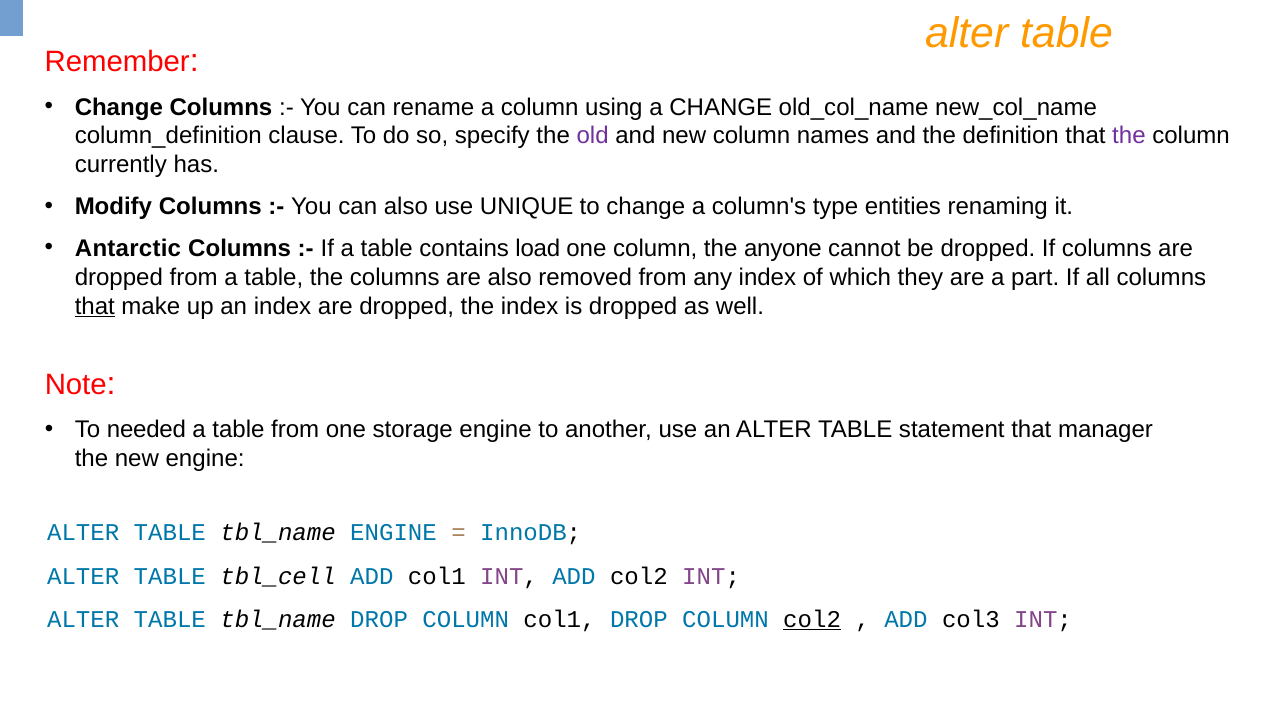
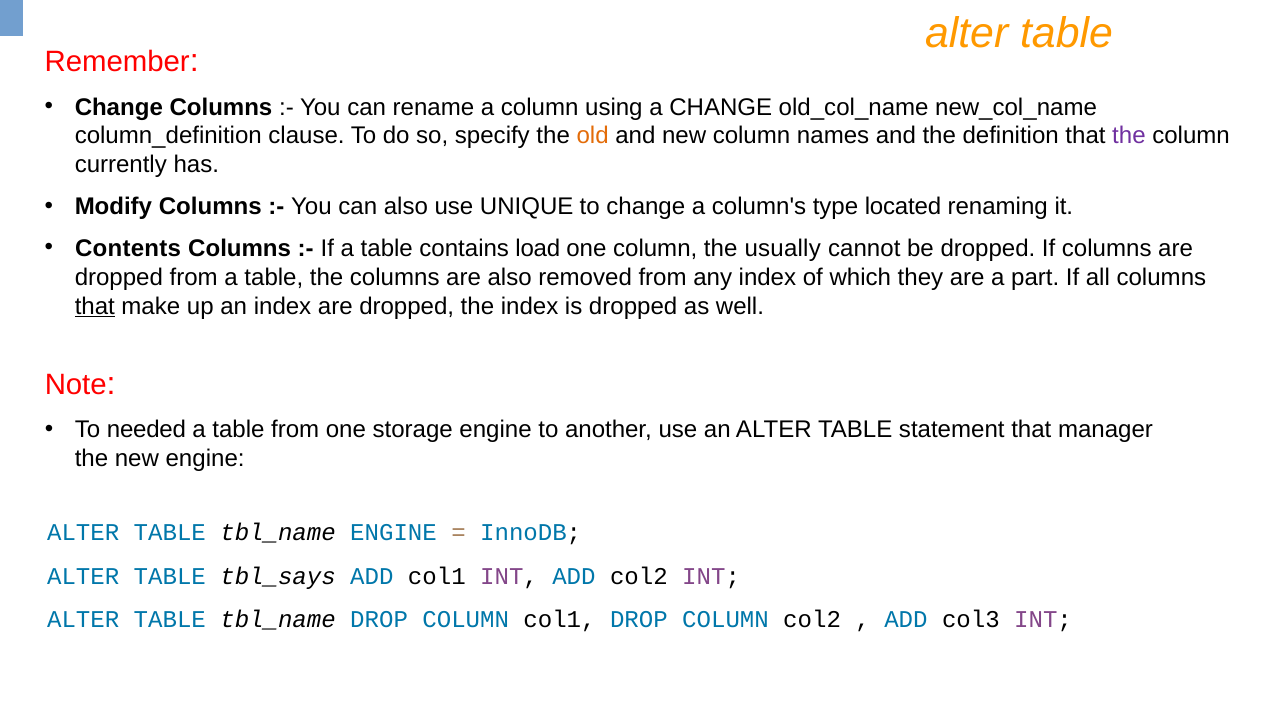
old colour: purple -> orange
entities: entities -> located
Antarctic: Antarctic -> Contents
anyone: anyone -> usually
tbl_cell: tbl_cell -> tbl_says
col2 at (812, 619) underline: present -> none
